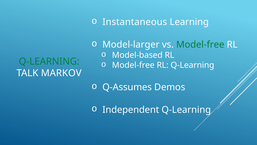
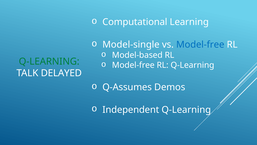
Instantaneous: Instantaneous -> Computational
Model-larger: Model-larger -> Model-single
Model-free at (200, 45) colour: green -> blue
MARKOV: MARKOV -> DELAYED
